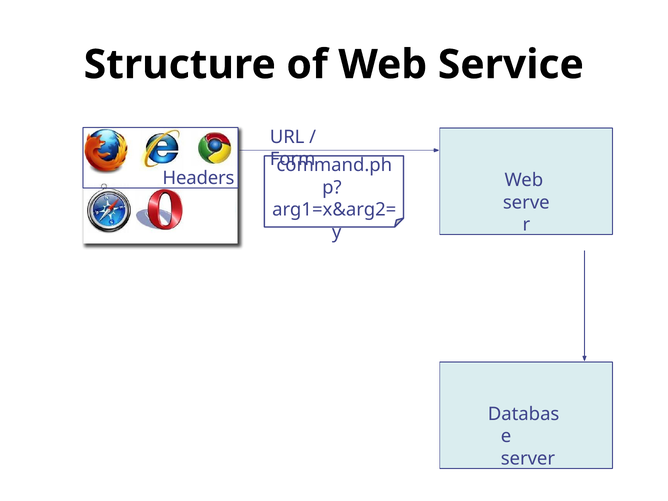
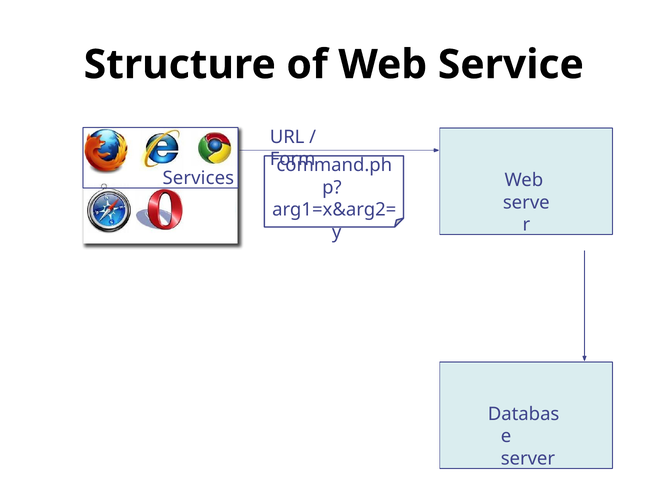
Headers: Headers -> Services
